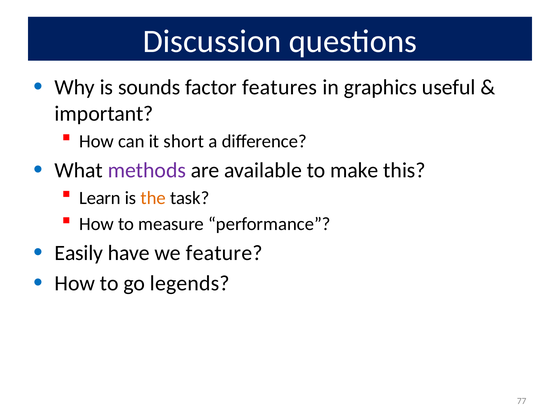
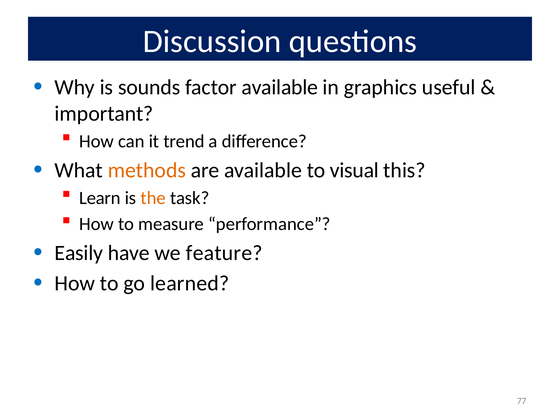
factor features: features -> available
short: short -> trend
methods colour: purple -> orange
make: make -> visual
legends: legends -> learned
